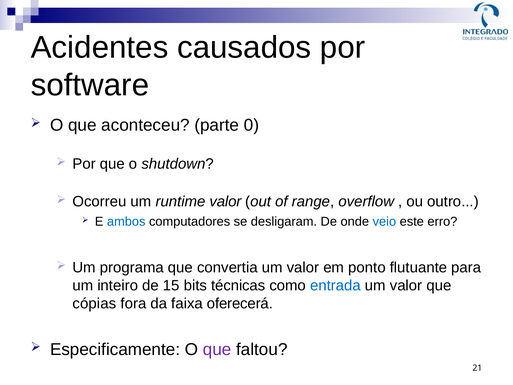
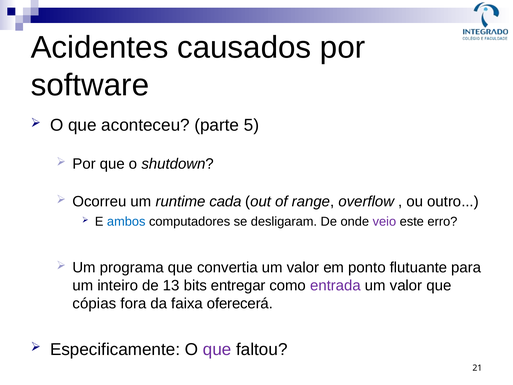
0: 0 -> 5
runtime valor: valor -> cada
veio colour: blue -> purple
15: 15 -> 13
técnicas: técnicas -> entregar
entrada colour: blue -> purple
